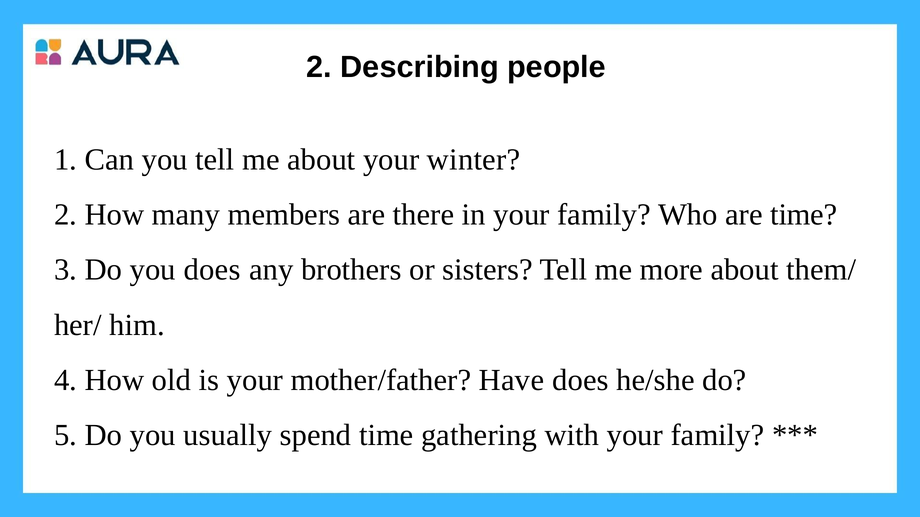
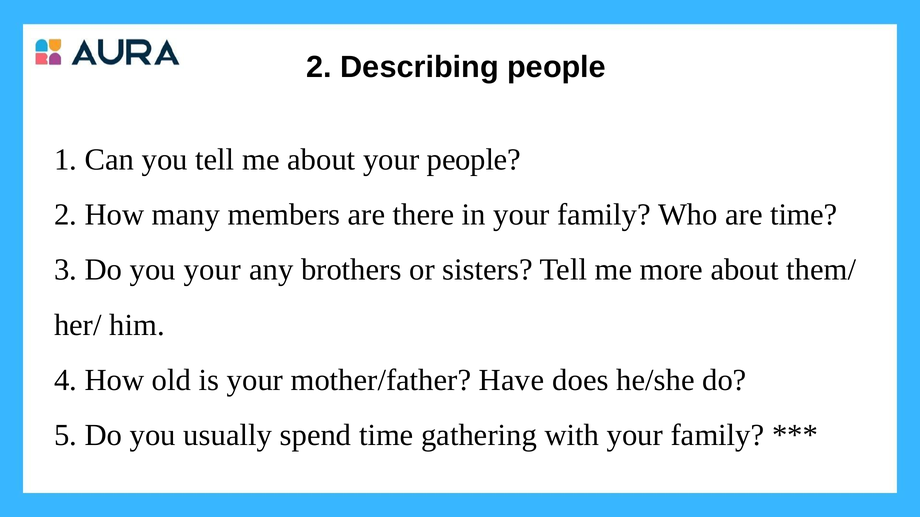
your winter: winter -> people
you does: does -> your
